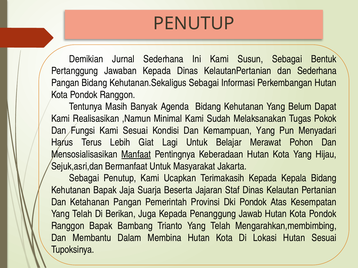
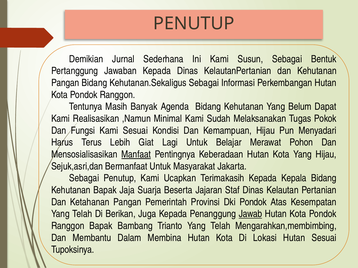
dan Sederhana: Sederhana -> Kehutanan
Kemampuan Yang: Yang -> Hijau
Jawab underline: none -> present
